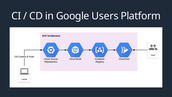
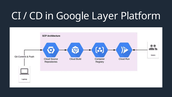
Users: Users -> Layer
